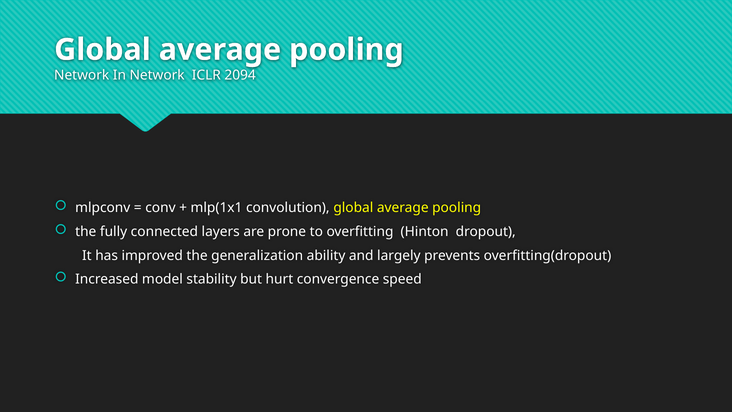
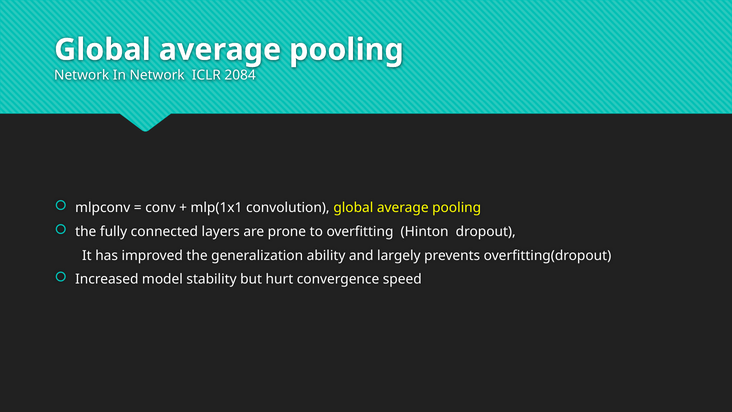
2094: 2094 -> 2084
